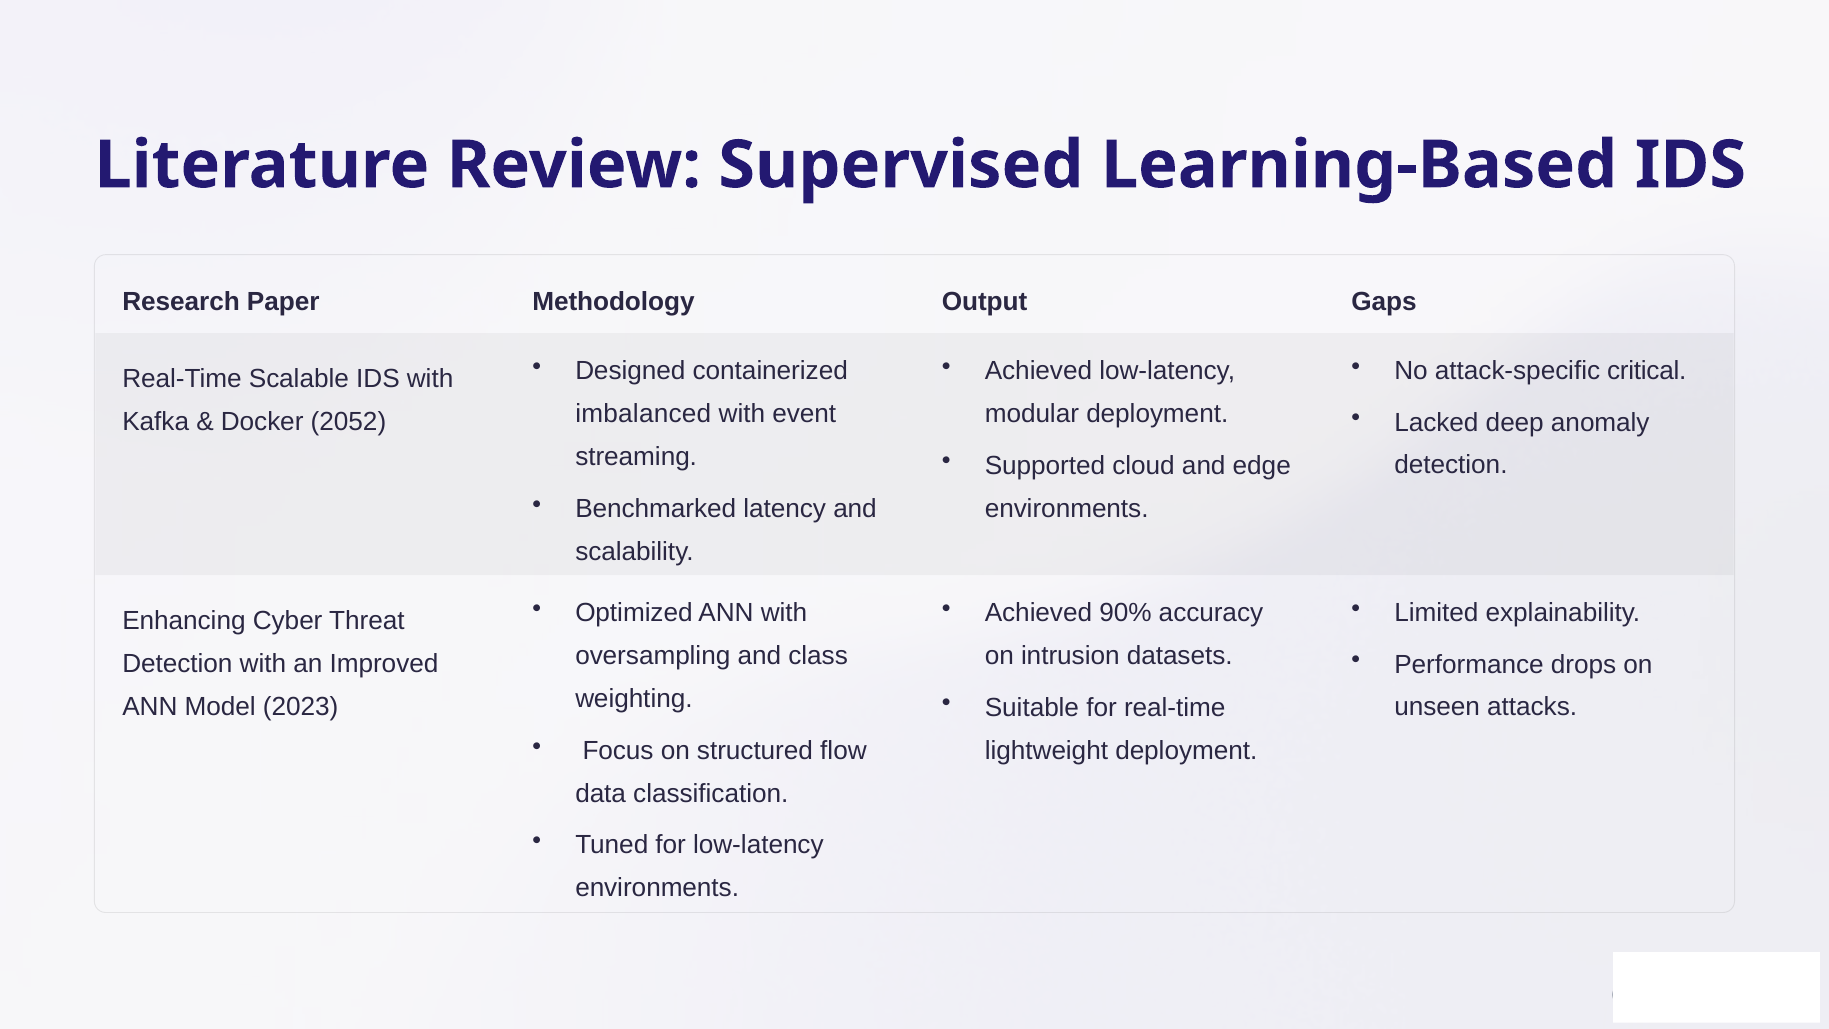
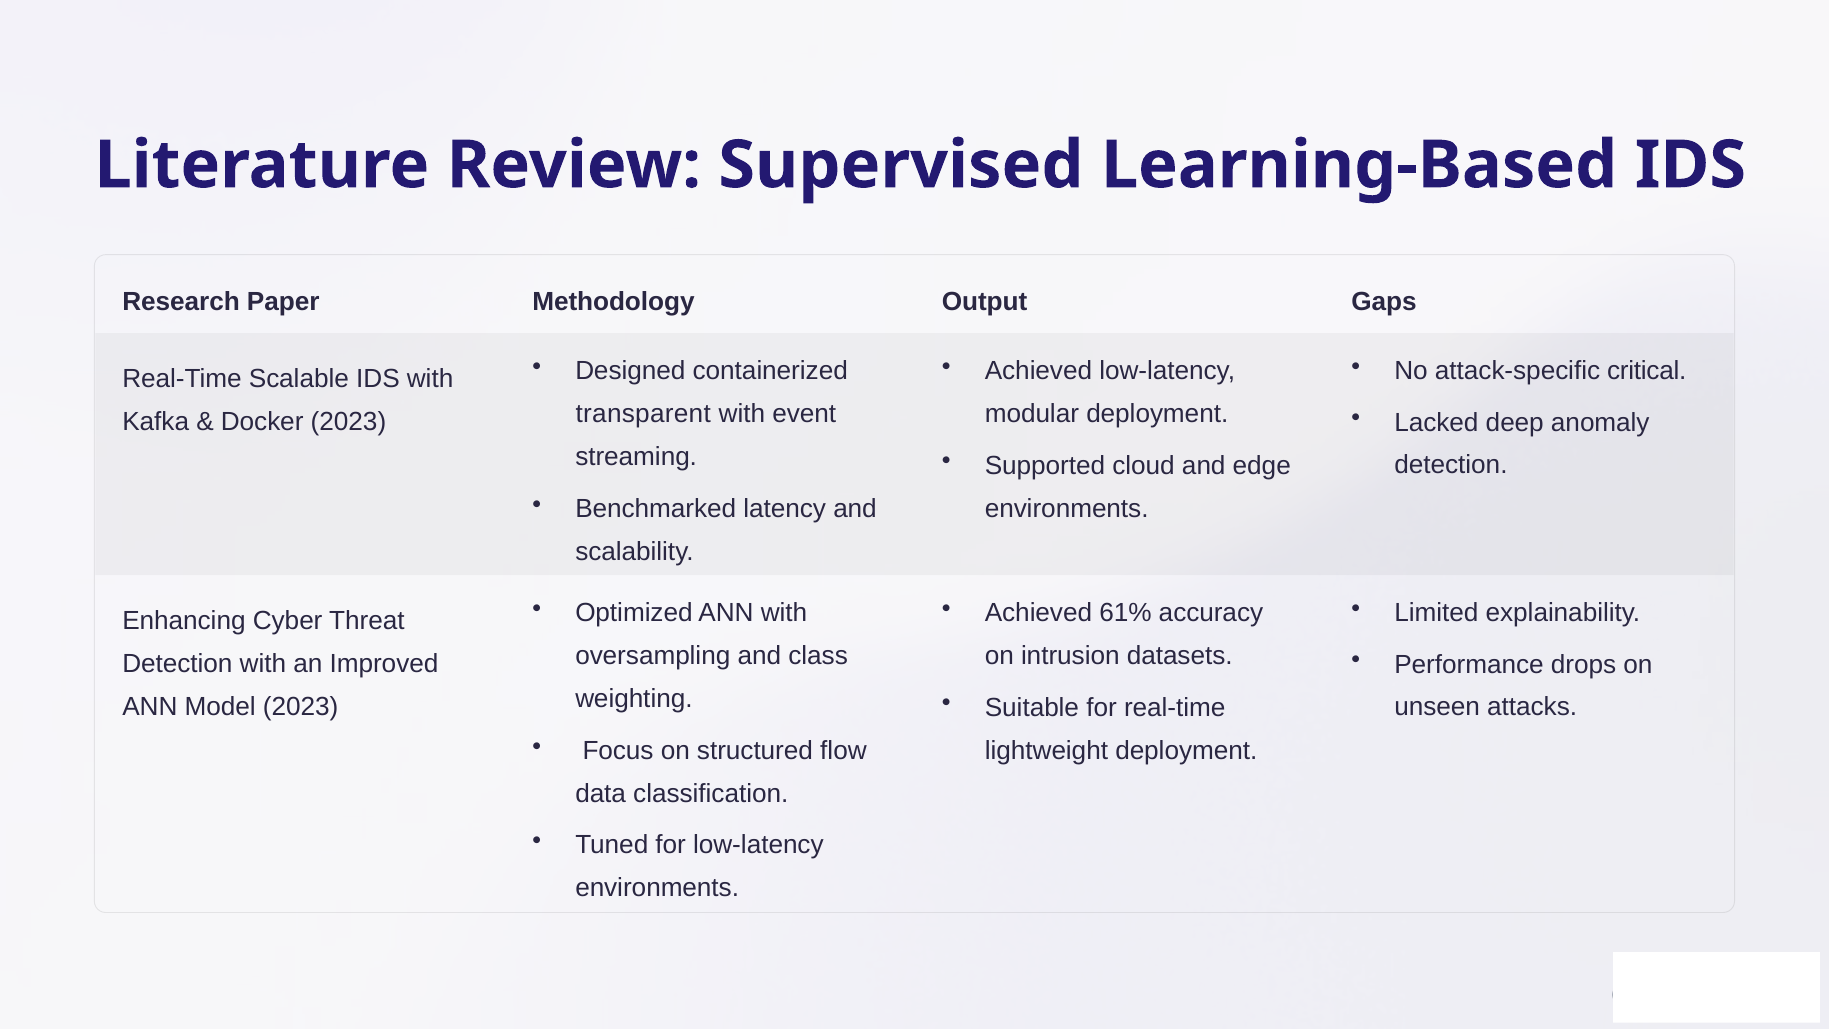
imbalanced: imbalanced -> transparent
Docker 2052: 2052 -> 2023
90%: 90% -> 61%
